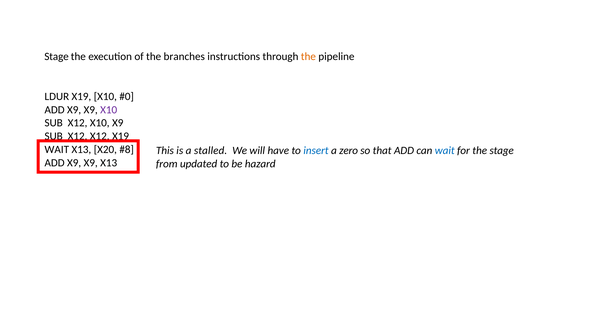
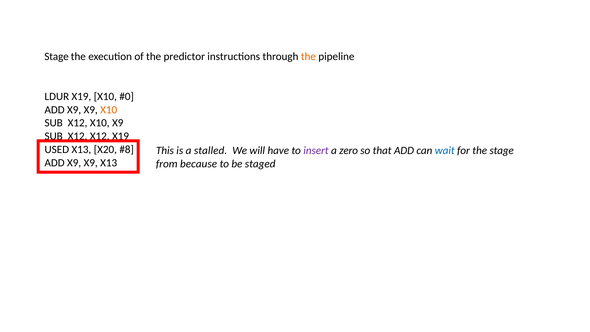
branches: branches -> predictor
X10 at (109, 110) colour: purple -> orange
WAIT at (57, 150): WAIT -> USED
insert colour: blue -> purple
updated: updated -> because
hazard: hazard -> staged
